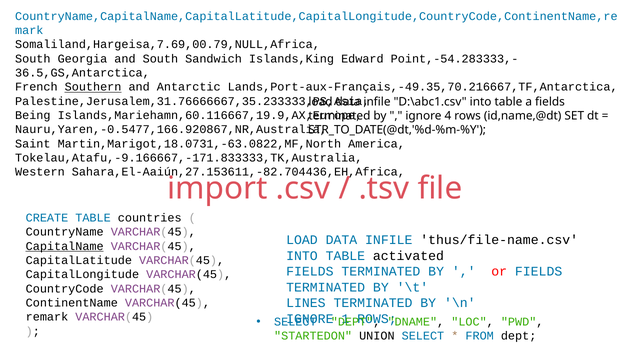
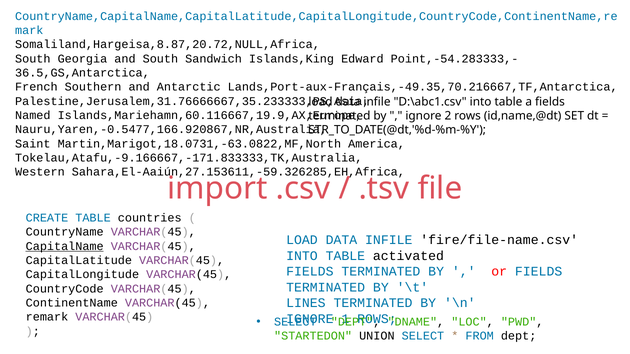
Somaliland,Hargeisa,7.69,00.79,NULL,Africa: Somaliland,Hargeisa,7.69,00.79,NULL,Africa -> Somaliland,Hargeisa,8.87,20.72,NULL,Africa
Southern underline: present -> none
Being: Being -> Named
4: 4 -> 2
Sahara,El-Aaiún,27.153611,-82.704436,EH,Africa: Sahara,El-Aaiún,27.153611,-82.704436,EH,Africa -> Sahara,El-Aaiún,27.153611,-59.326285,EH,Africa
thus/file-name.csv: thus/file-name.csv -> fire/file-name.csv
